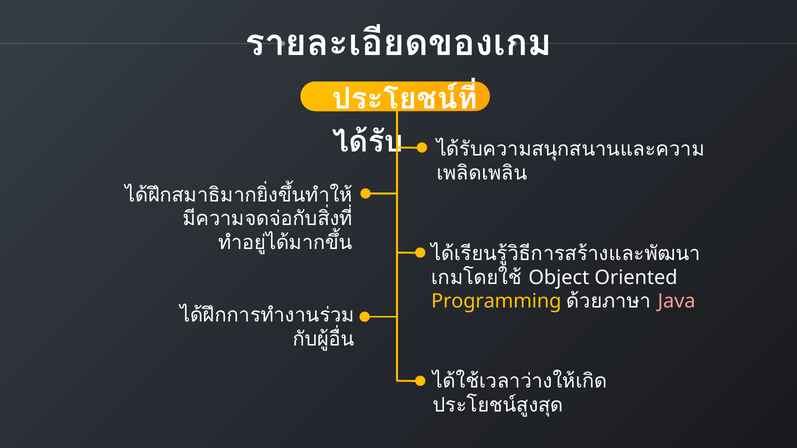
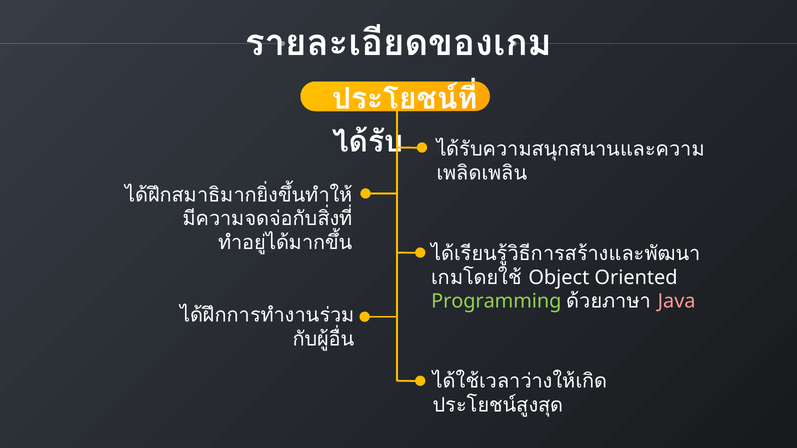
Programming colour: yellow -> light green
